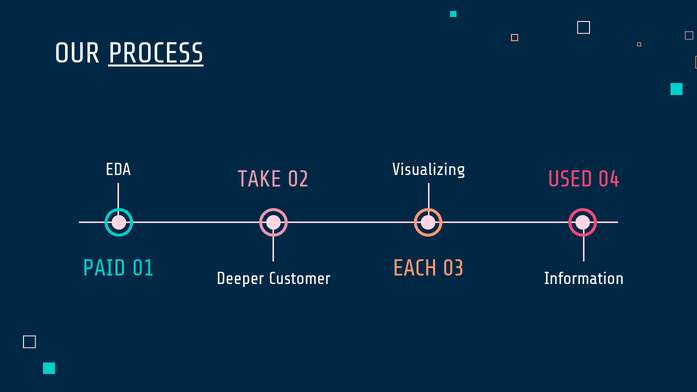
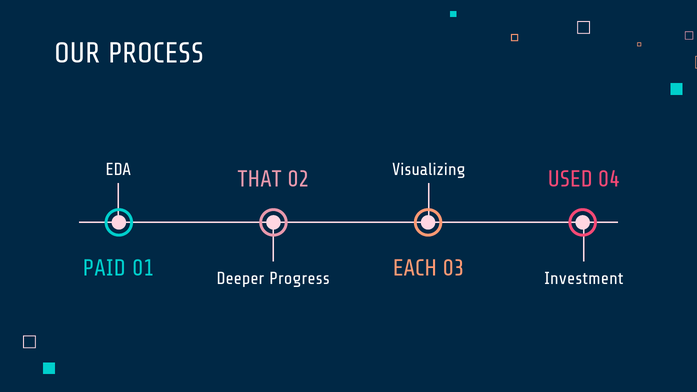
PROCESS underline: present -> none
TAKE: TAKE -> THAT
Customer: Customer -> Progress
Information: Information -> Investment
